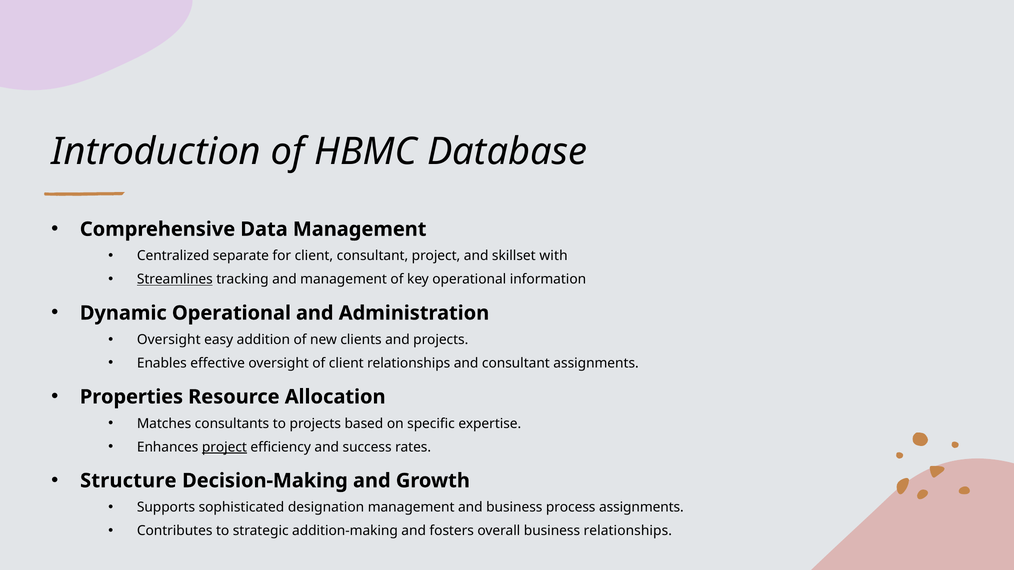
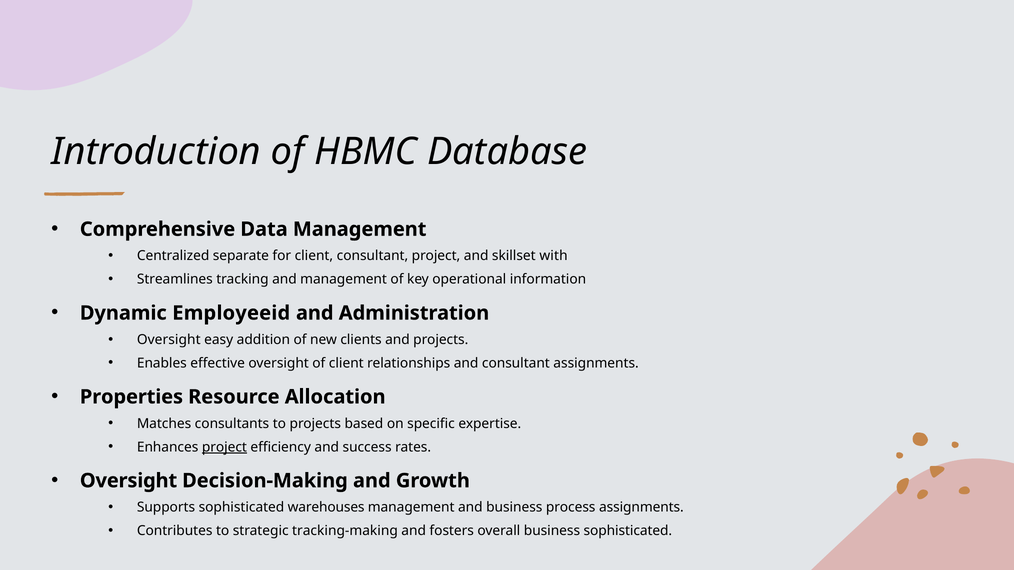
Streamlines underline: present -> none
Dynamic Operational: Operational -> Employeeid
Structure at (128, 481): Structure -> Oversight
designation: designation -> warehouses
addition-making: addition-making -> tracking-making
business relationships: relationships -> sophisticated
